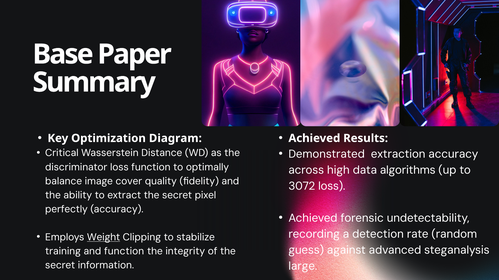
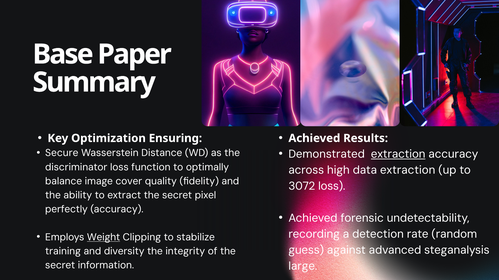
Diagram: Diagram -> Ensuring
Critical: Critical -> Secure
extraction at (398, 155) underline: none -> present
data algorithms: algorithms -> extraction
and function: function -> diversity
